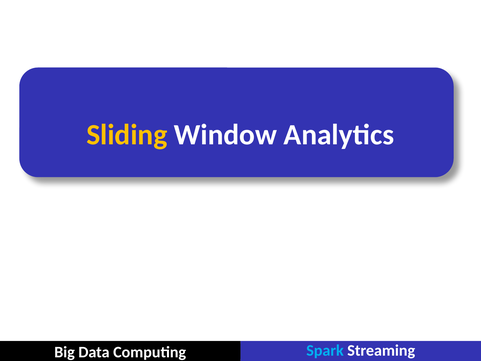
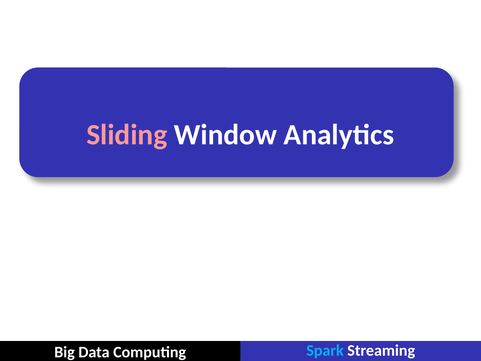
Sliding colour: yellow -> pink
